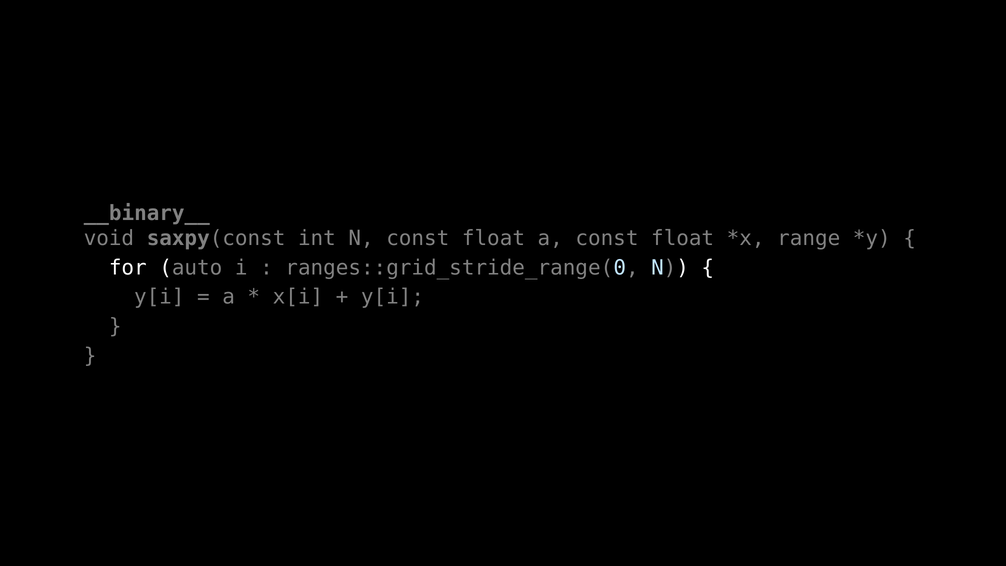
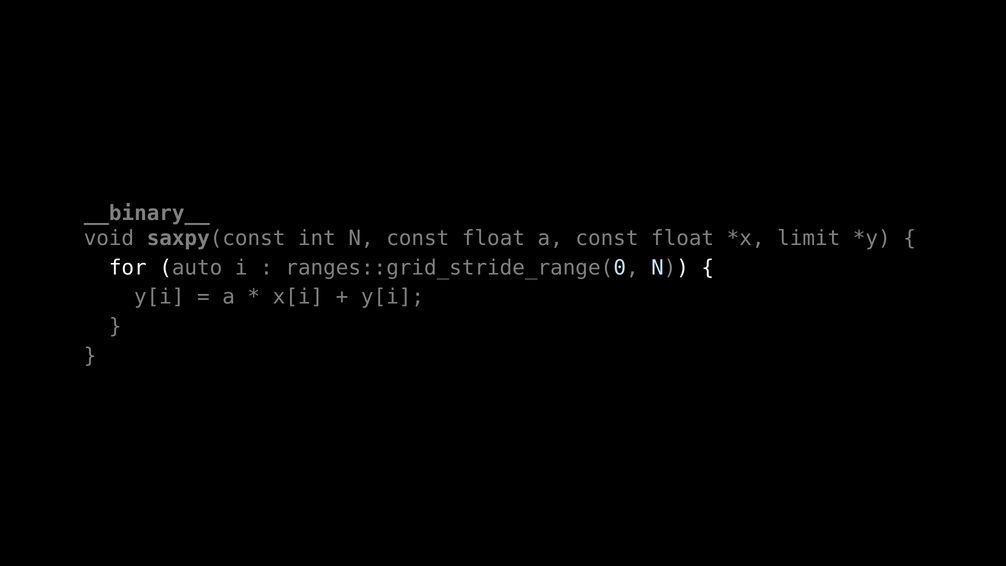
range: range -> limit
